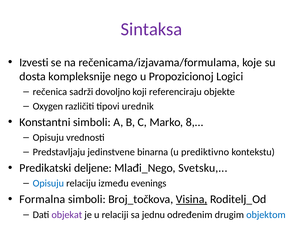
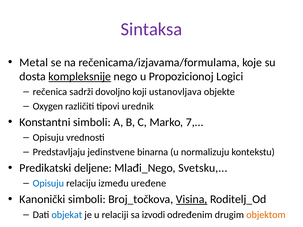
Izvesti: Izvesti -> Metal
kompleksnije underline: none -> present
referenciraju: referenciraju -> ustanovljava
8: 8 -> 7
prediktivno: prediktivno -> normalizuju
evenings: evenings -> uređene
Formalna: Formalna -> Kanonički
objekat colour: purple -> blue
jednu: jednu -> izvodi
objektom colour: blue -> orange
